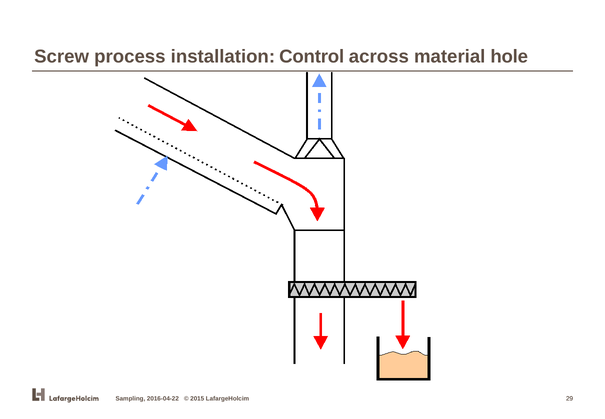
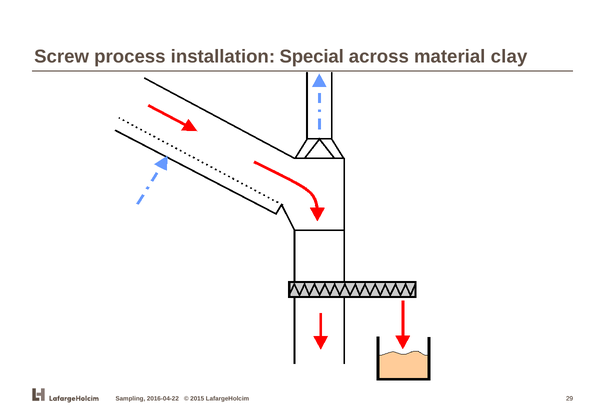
Control: Control -> Special
hole: hole -> clay
